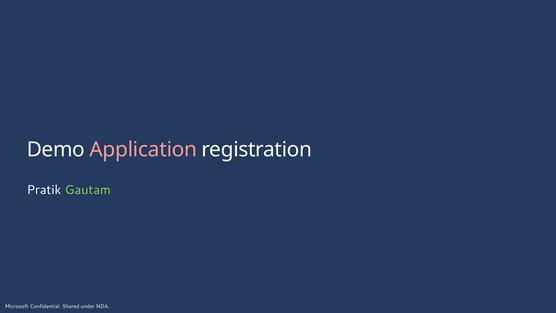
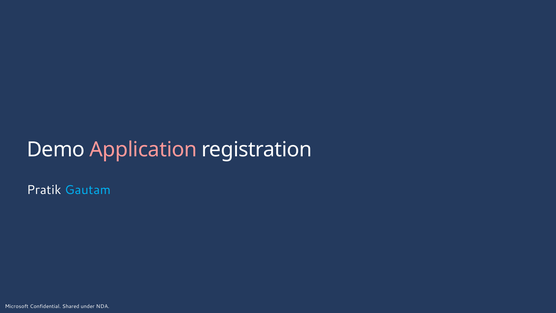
Gautam colour: light green -> light blue
